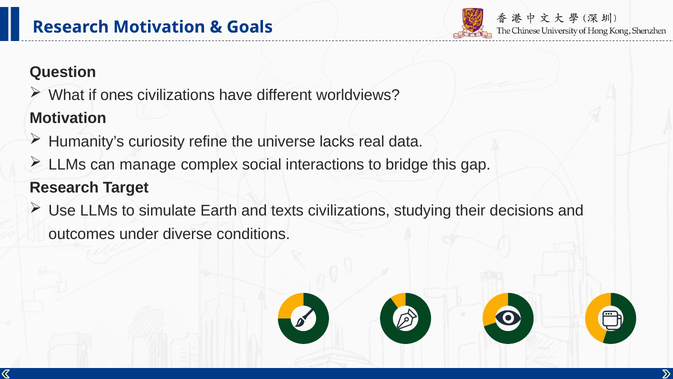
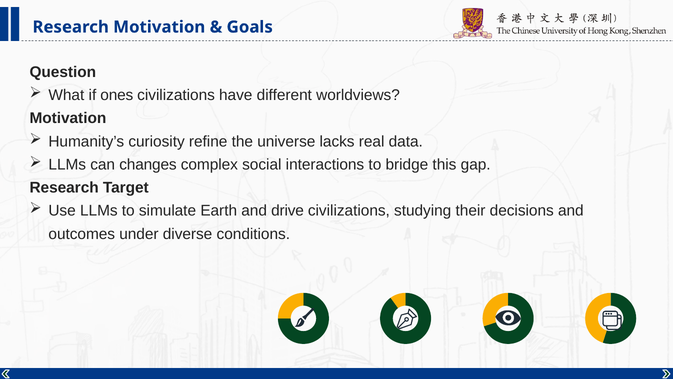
manage: manage -> changes
texts: texts -> drive
